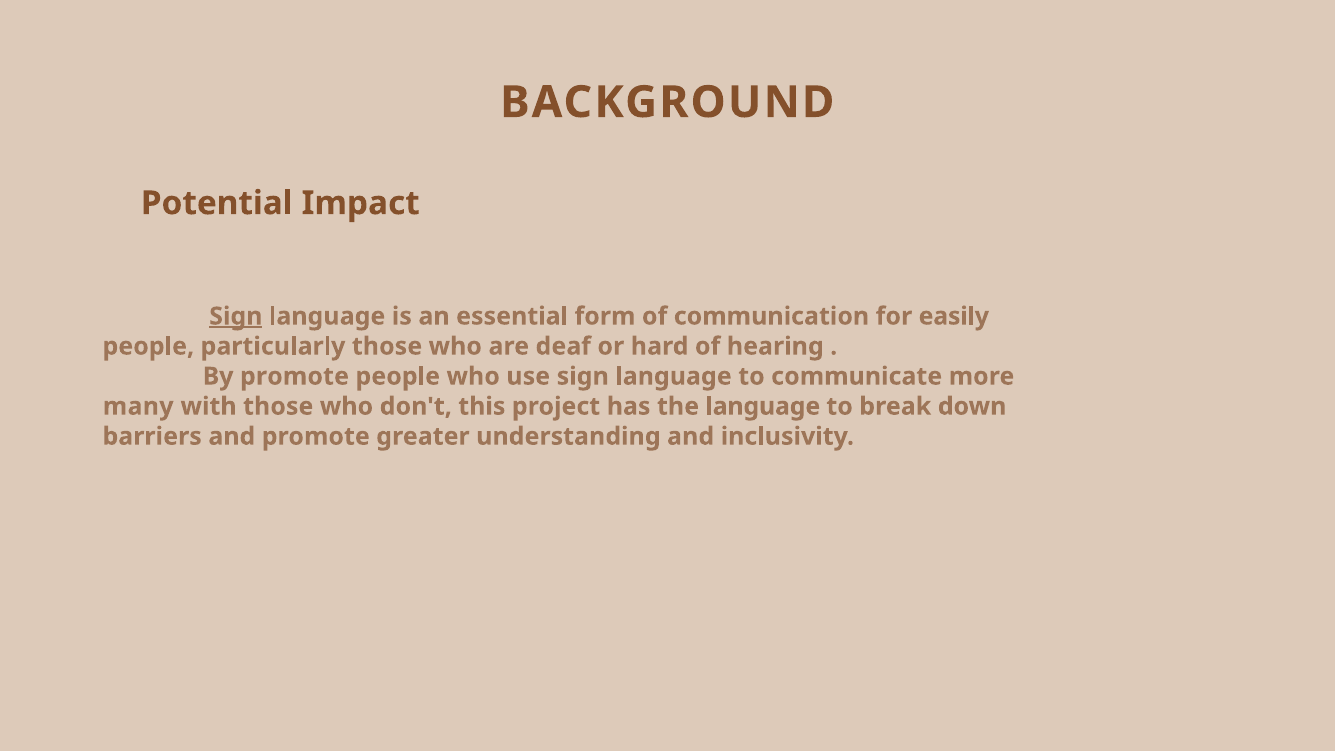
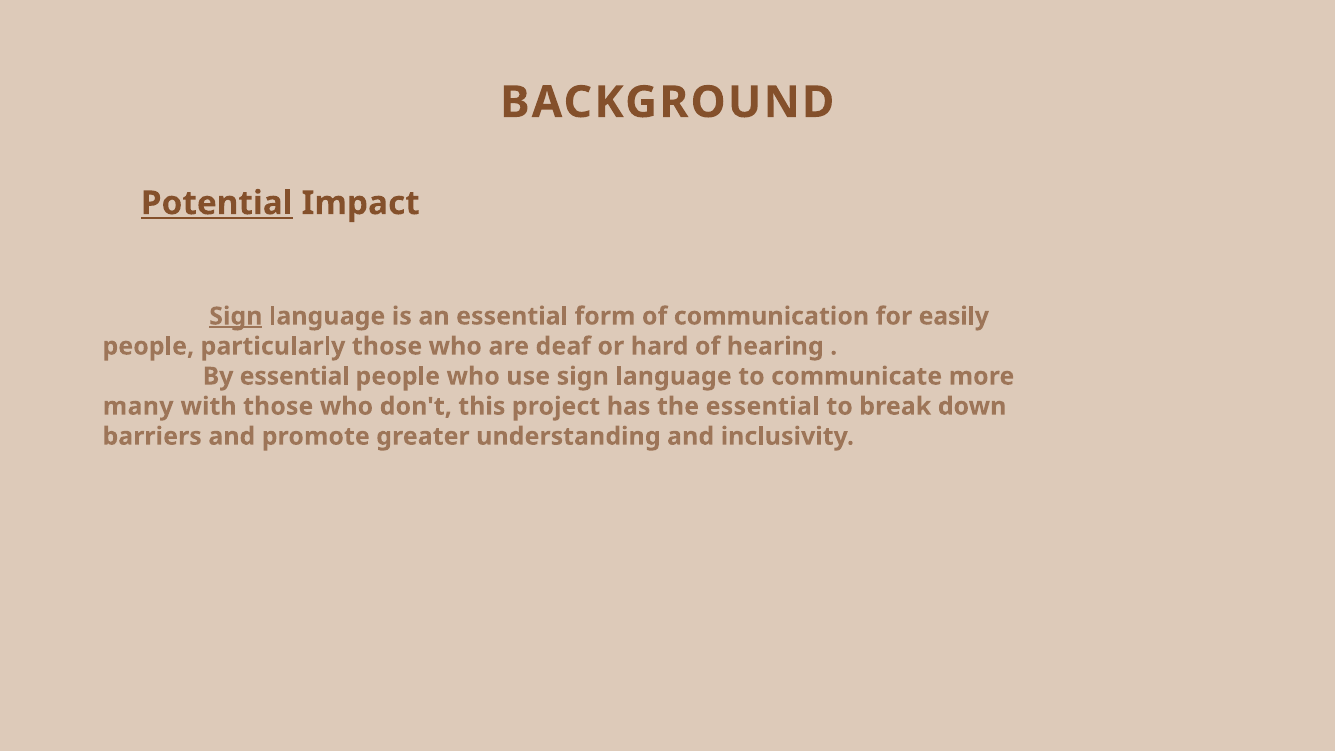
Potential underline: none -> present
By promote: promote -> essential
the language: language -> essential
